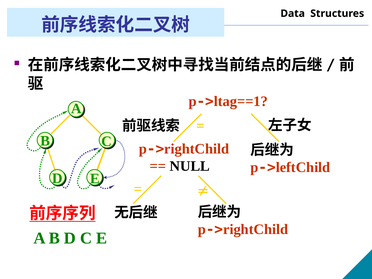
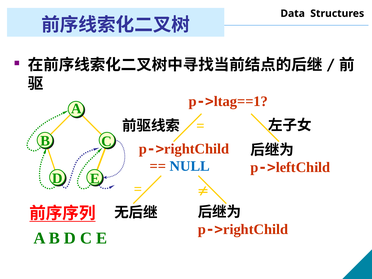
NULL colour: black -> blue
